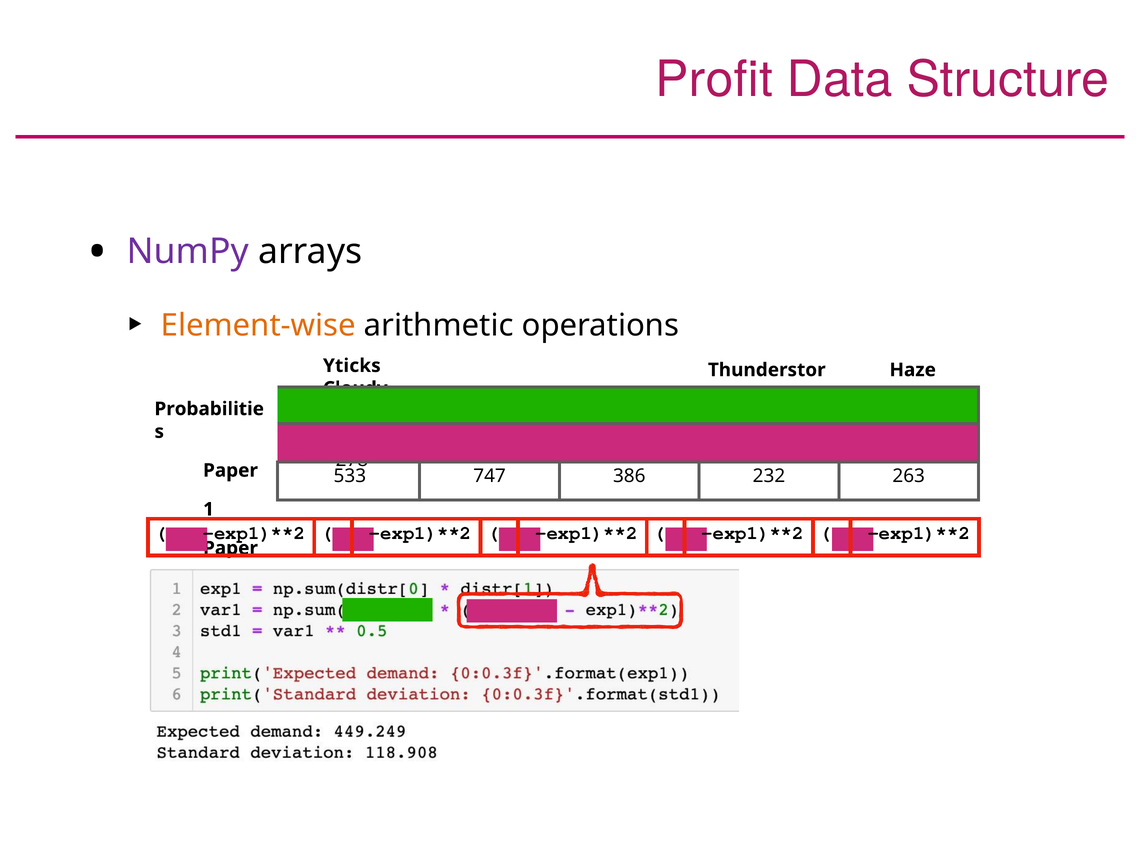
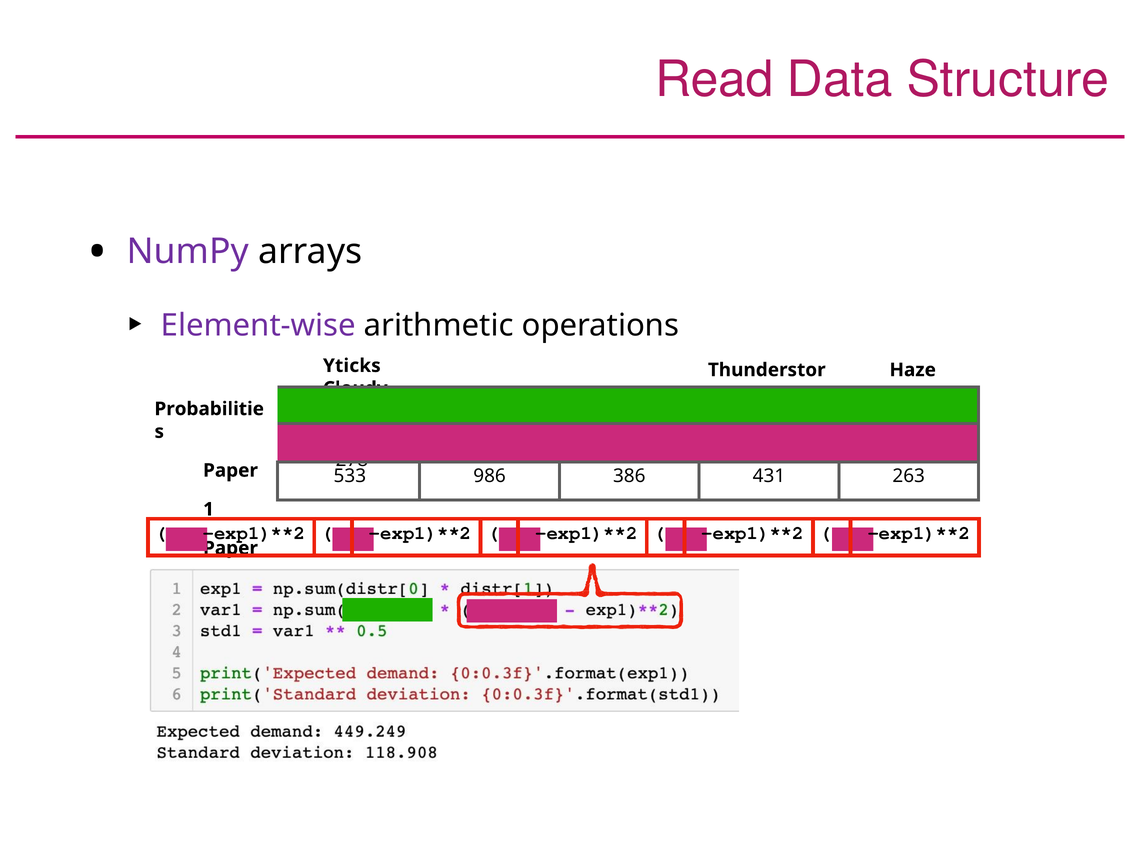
Profit: Profit -> Read
Element-wise colour: orange -> purple
747: 747 -> 986
232: 232 -> 431
